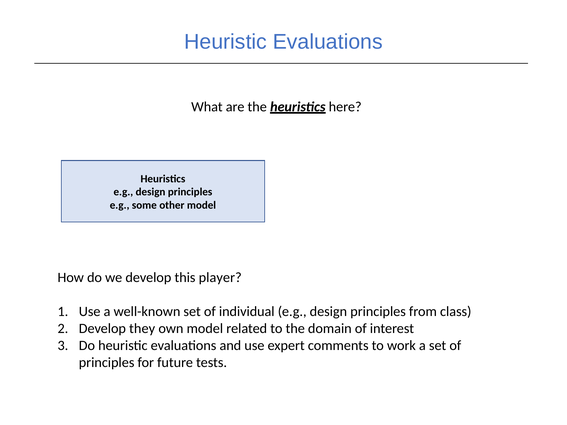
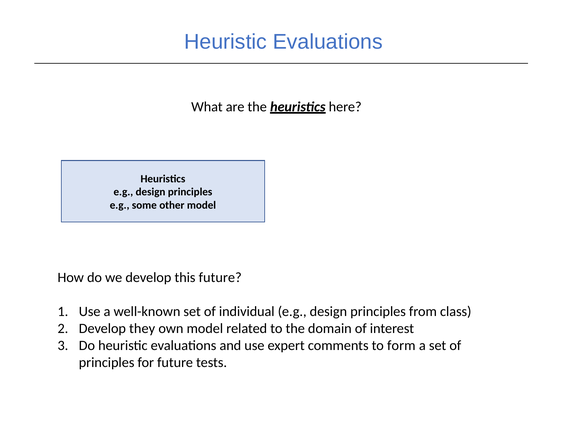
this player: player -> future
work: work -> form
